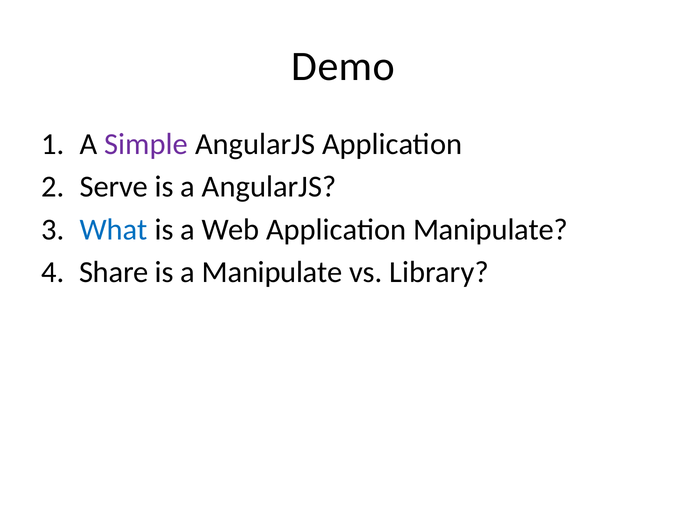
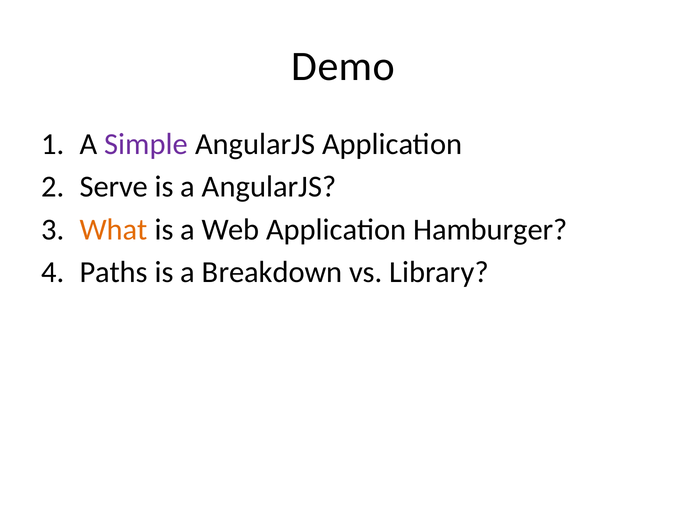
What colour: blue -> orange
Application Manipulate: Manipulate -> Hamburger
Share: Share -> Paths
a Manipulate: Manipulate -> Breakdown
